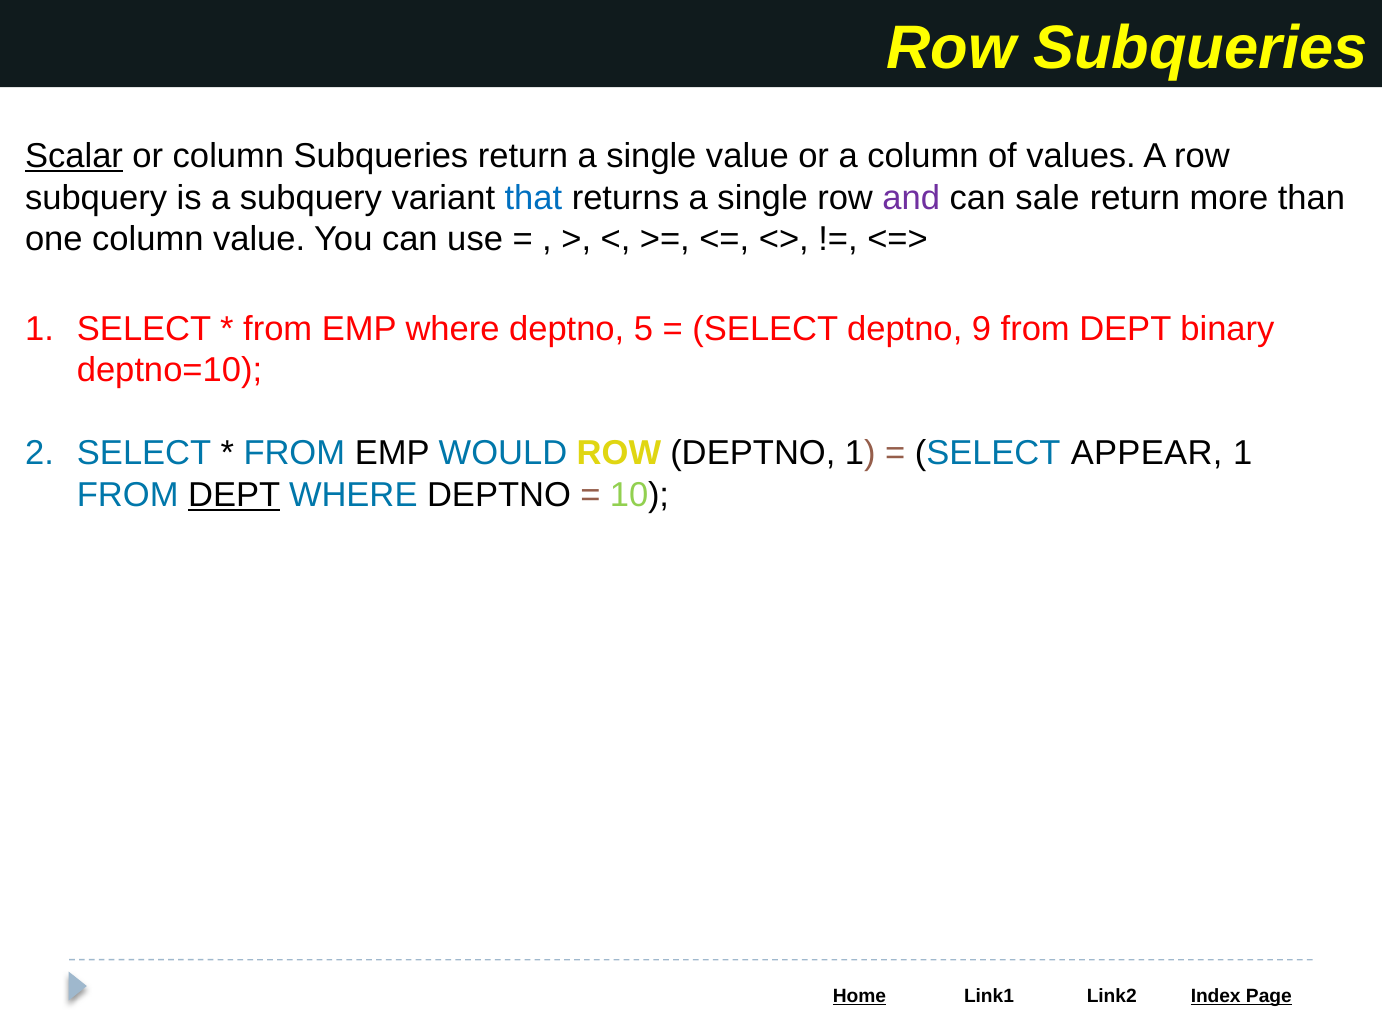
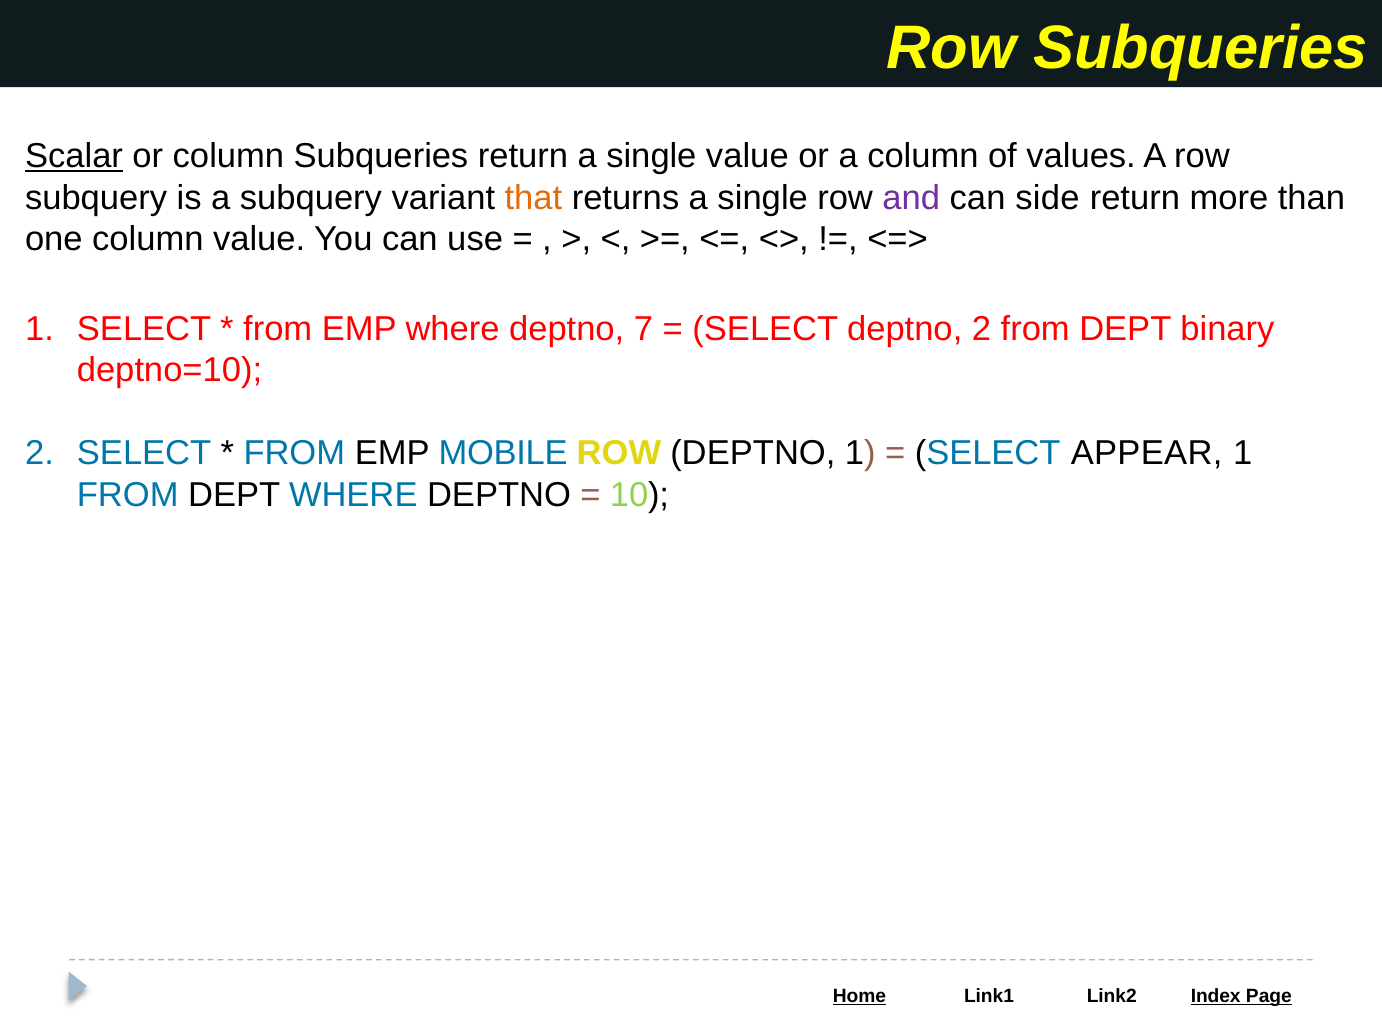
that colour: blue -> orange
sale: sale -> side
5: 5 -> 7
deptno 9: 9 -> 2
WOULD: WOULD -> MOBILE
DEPT at (234, 495) underline: present -> none
